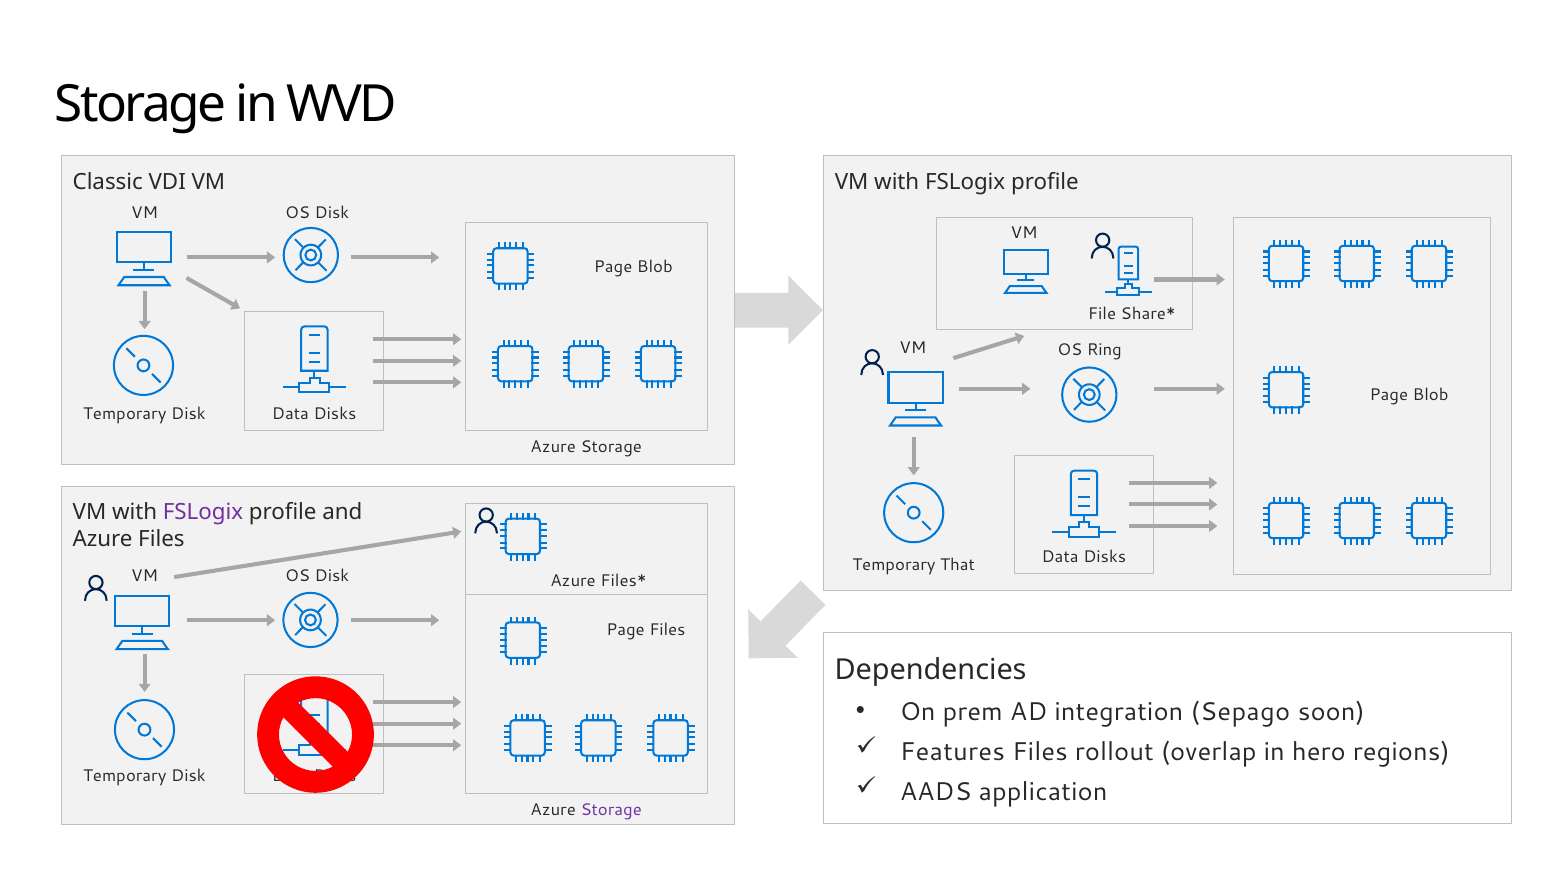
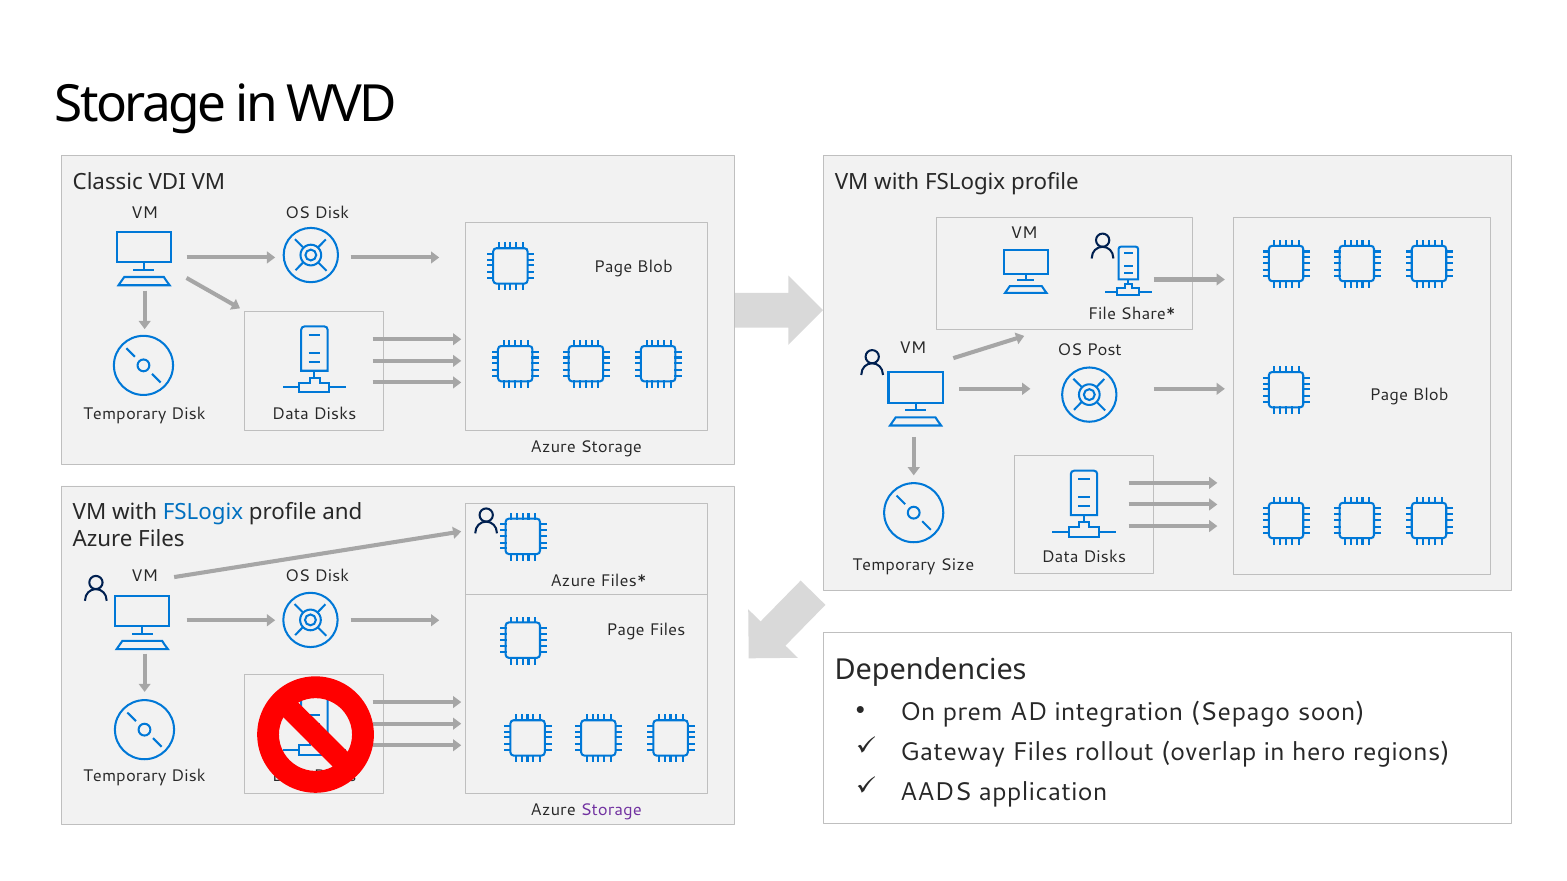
Ring: Ring -> Post
FSLogix at (203, 513) colour: purple -> blue
That: That -> Size
Features: Features -> Gateway
